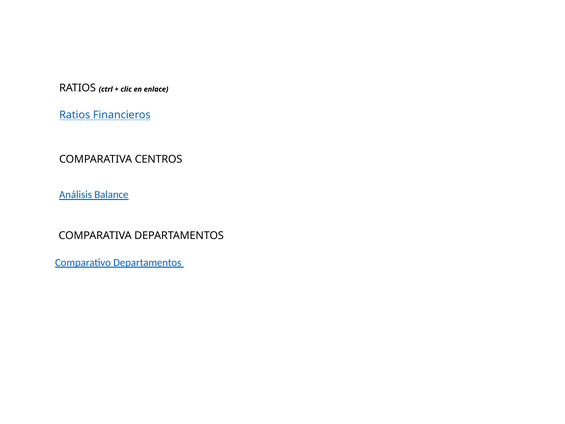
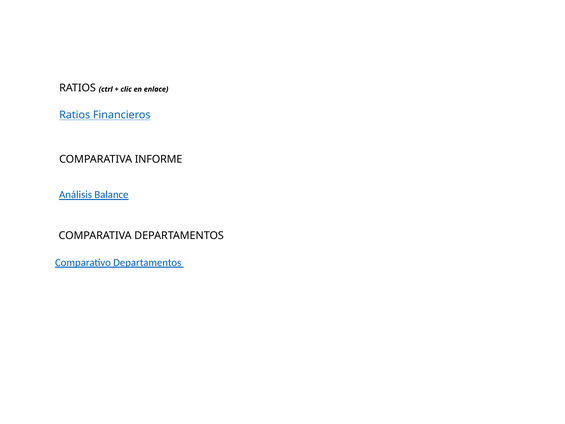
CENTROS: CENTROS -> INFORME
